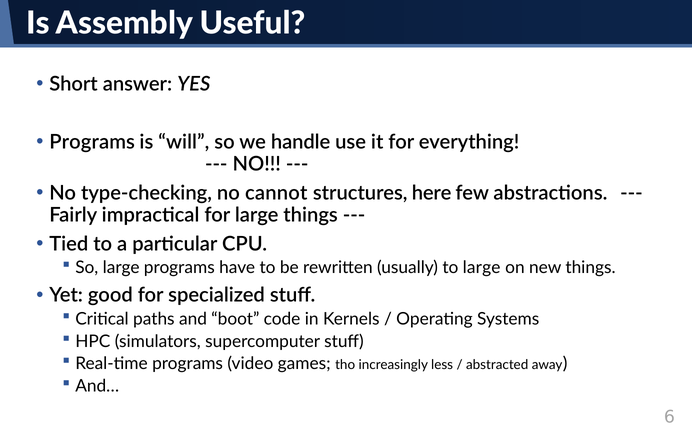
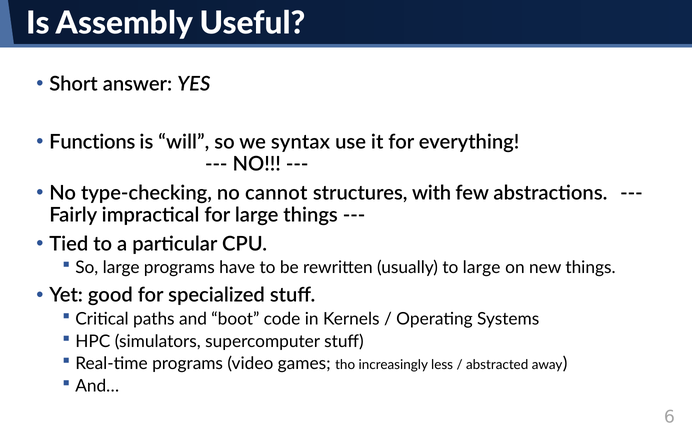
Programs at (92, 142): Programs -> Functions
handle: handle -> syntax
here: here -> with
